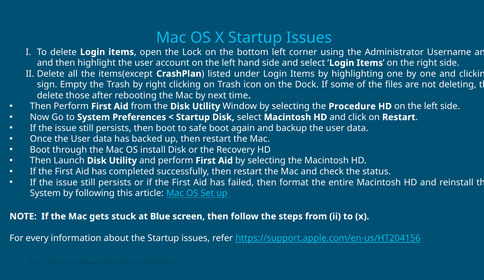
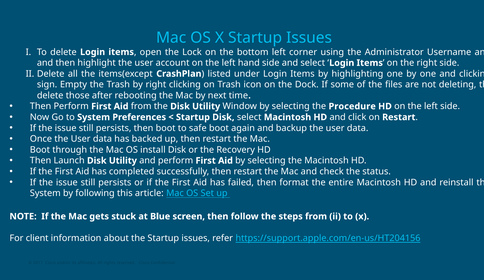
every: every -> client
